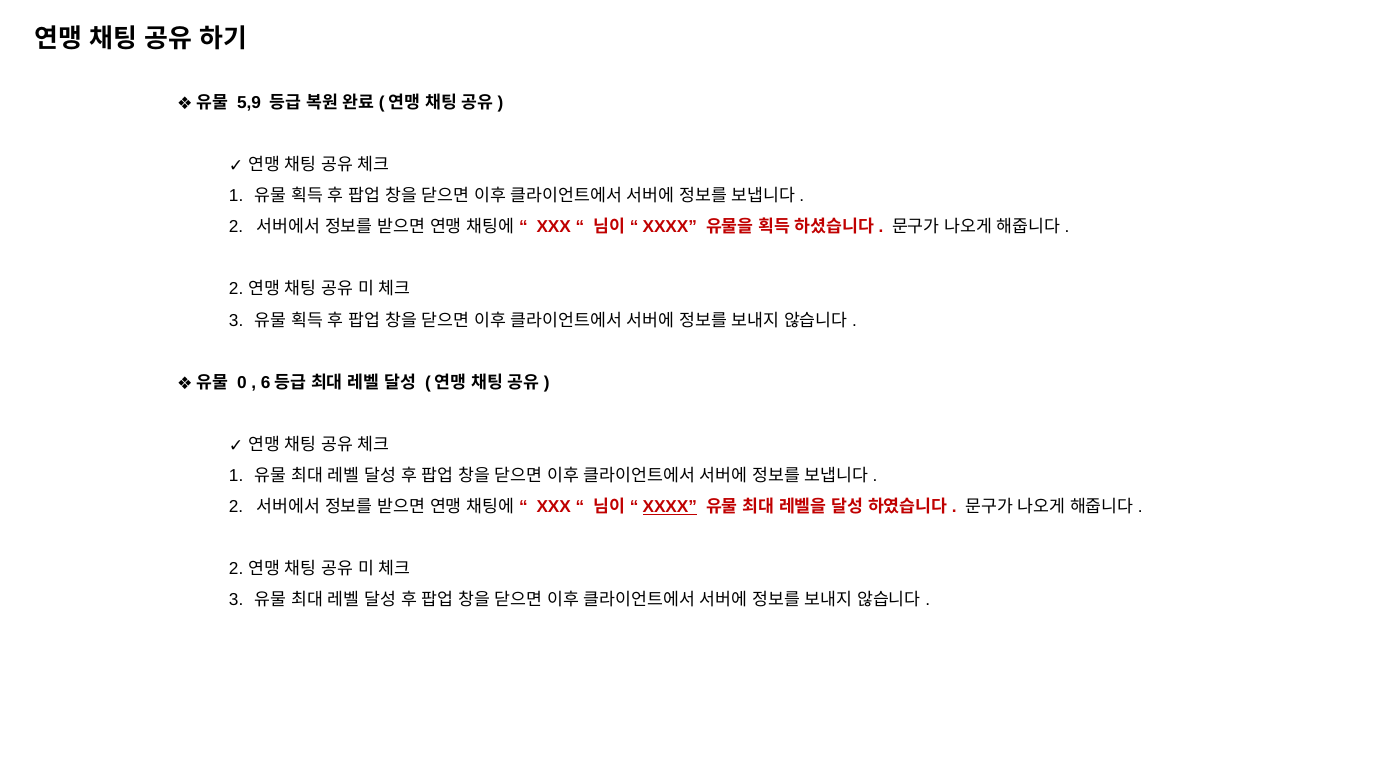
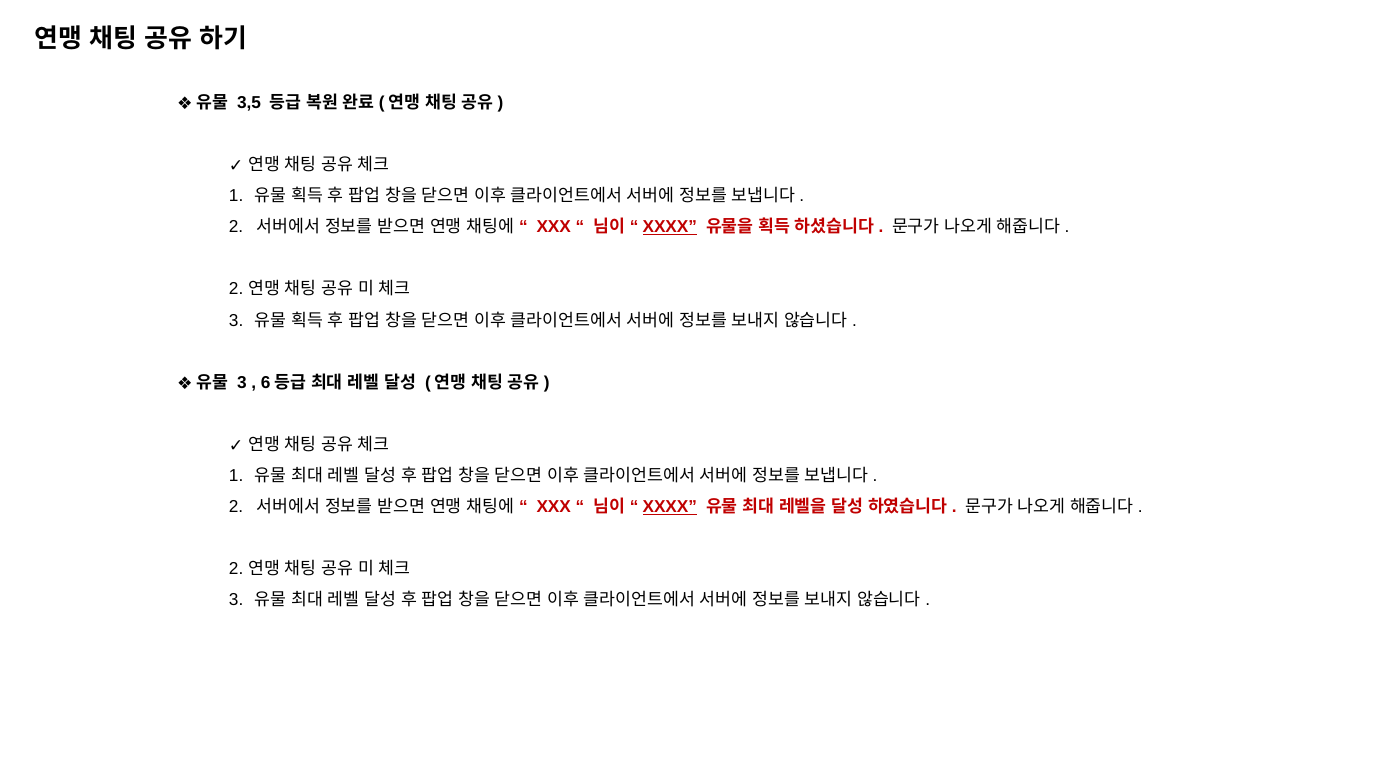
5,9: 5,9 -> 3,5
XXXX at (670, 227) underline: none -> present
0 at (242, 383): 0 -> 3
